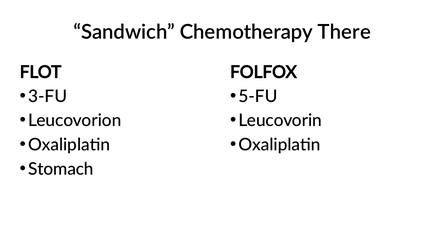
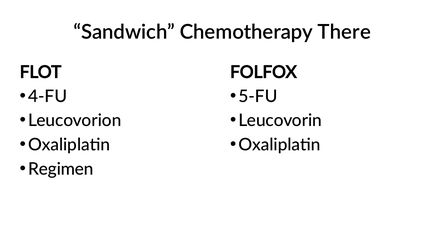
3-FU: 3-FU -> 4-FU
Stomach: Stomach -> Regimen
